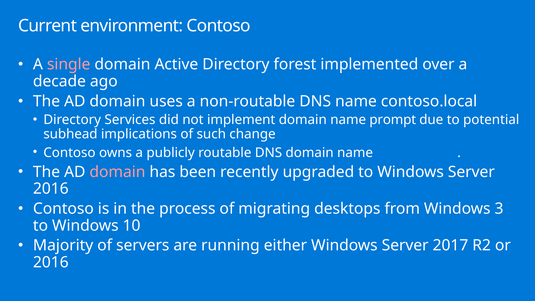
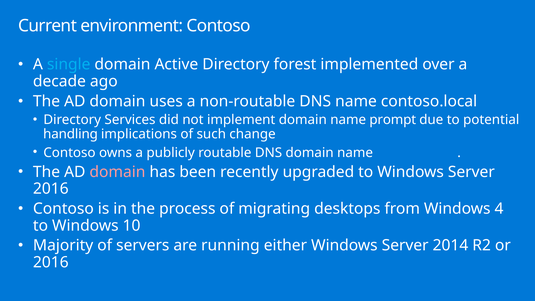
single colour: pink -> light blue
subhead: subhead -> handling
3: 3 -> 4
2017: 2017 -> 2014
